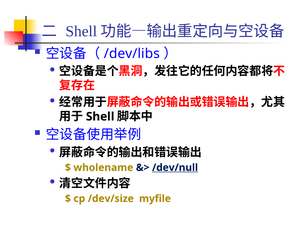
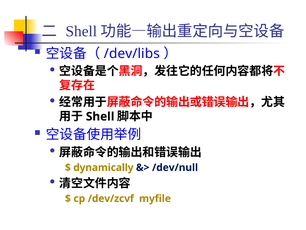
wholename: wholename -> dynamically
/dev/null underline: present -> none
/dev/size: /dev/size -> /dev/zcvf
